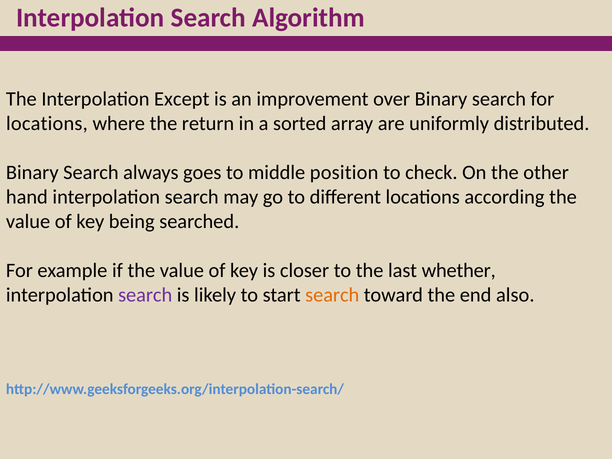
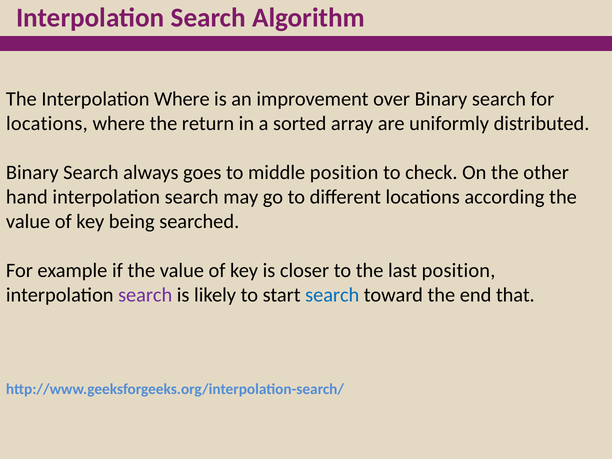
Interpolation Except: Except -> Where
last whether: whether -> position
search at (332, 295) colour: orange -> blue
also: also -> that
